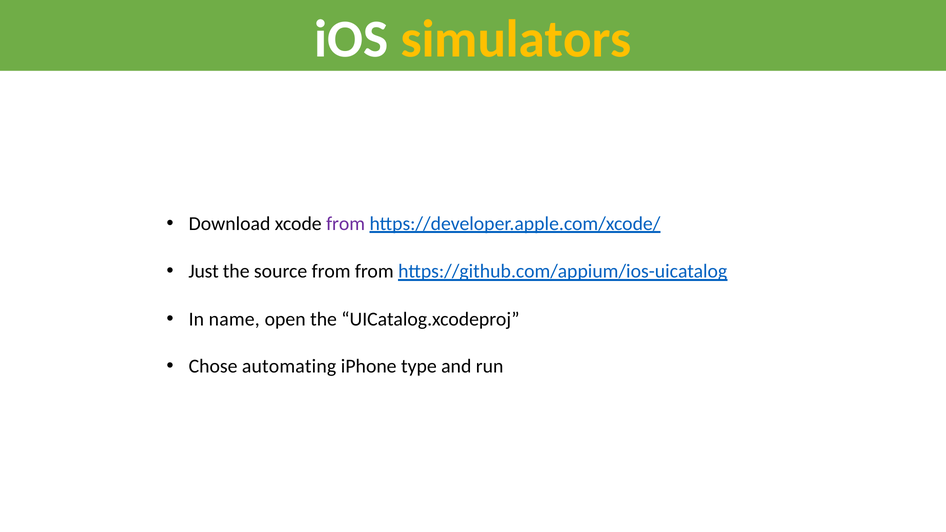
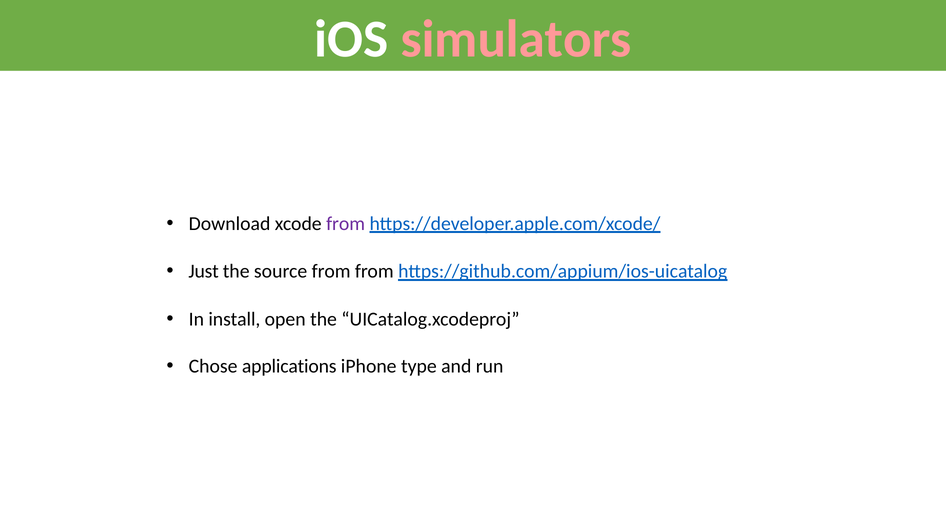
simulators colour: yellow -> pink
name: name -> install
automating: automating -> applications
